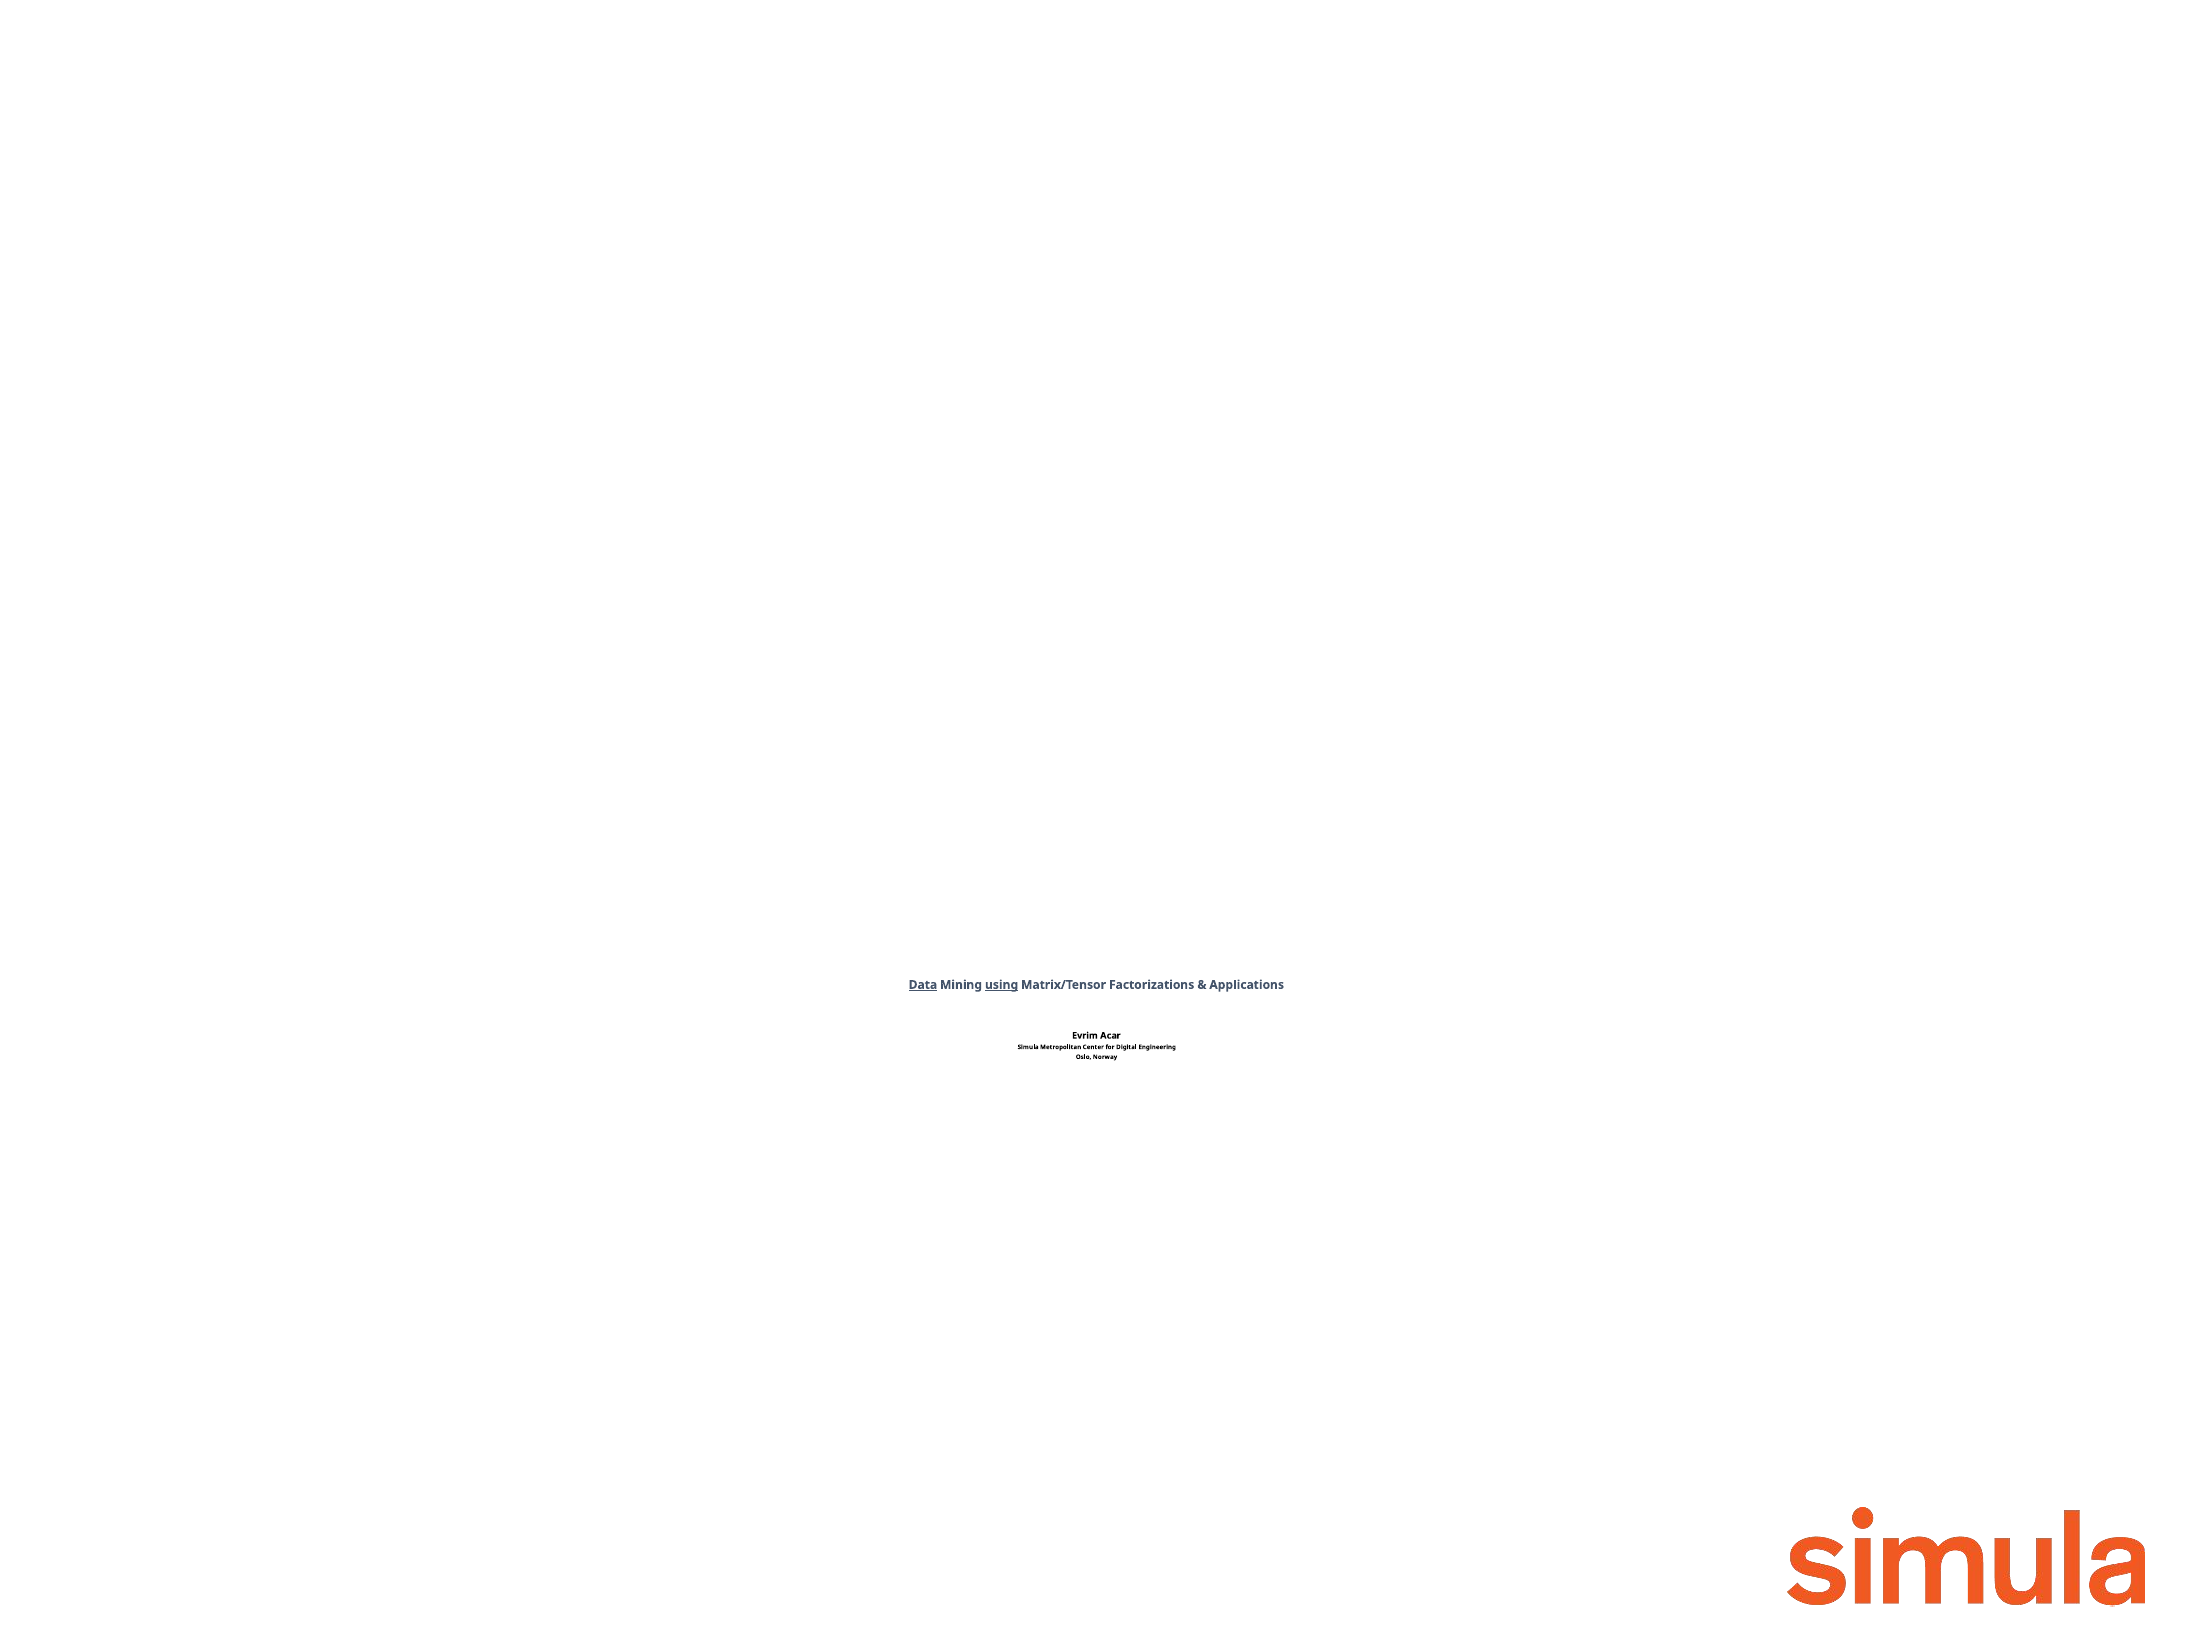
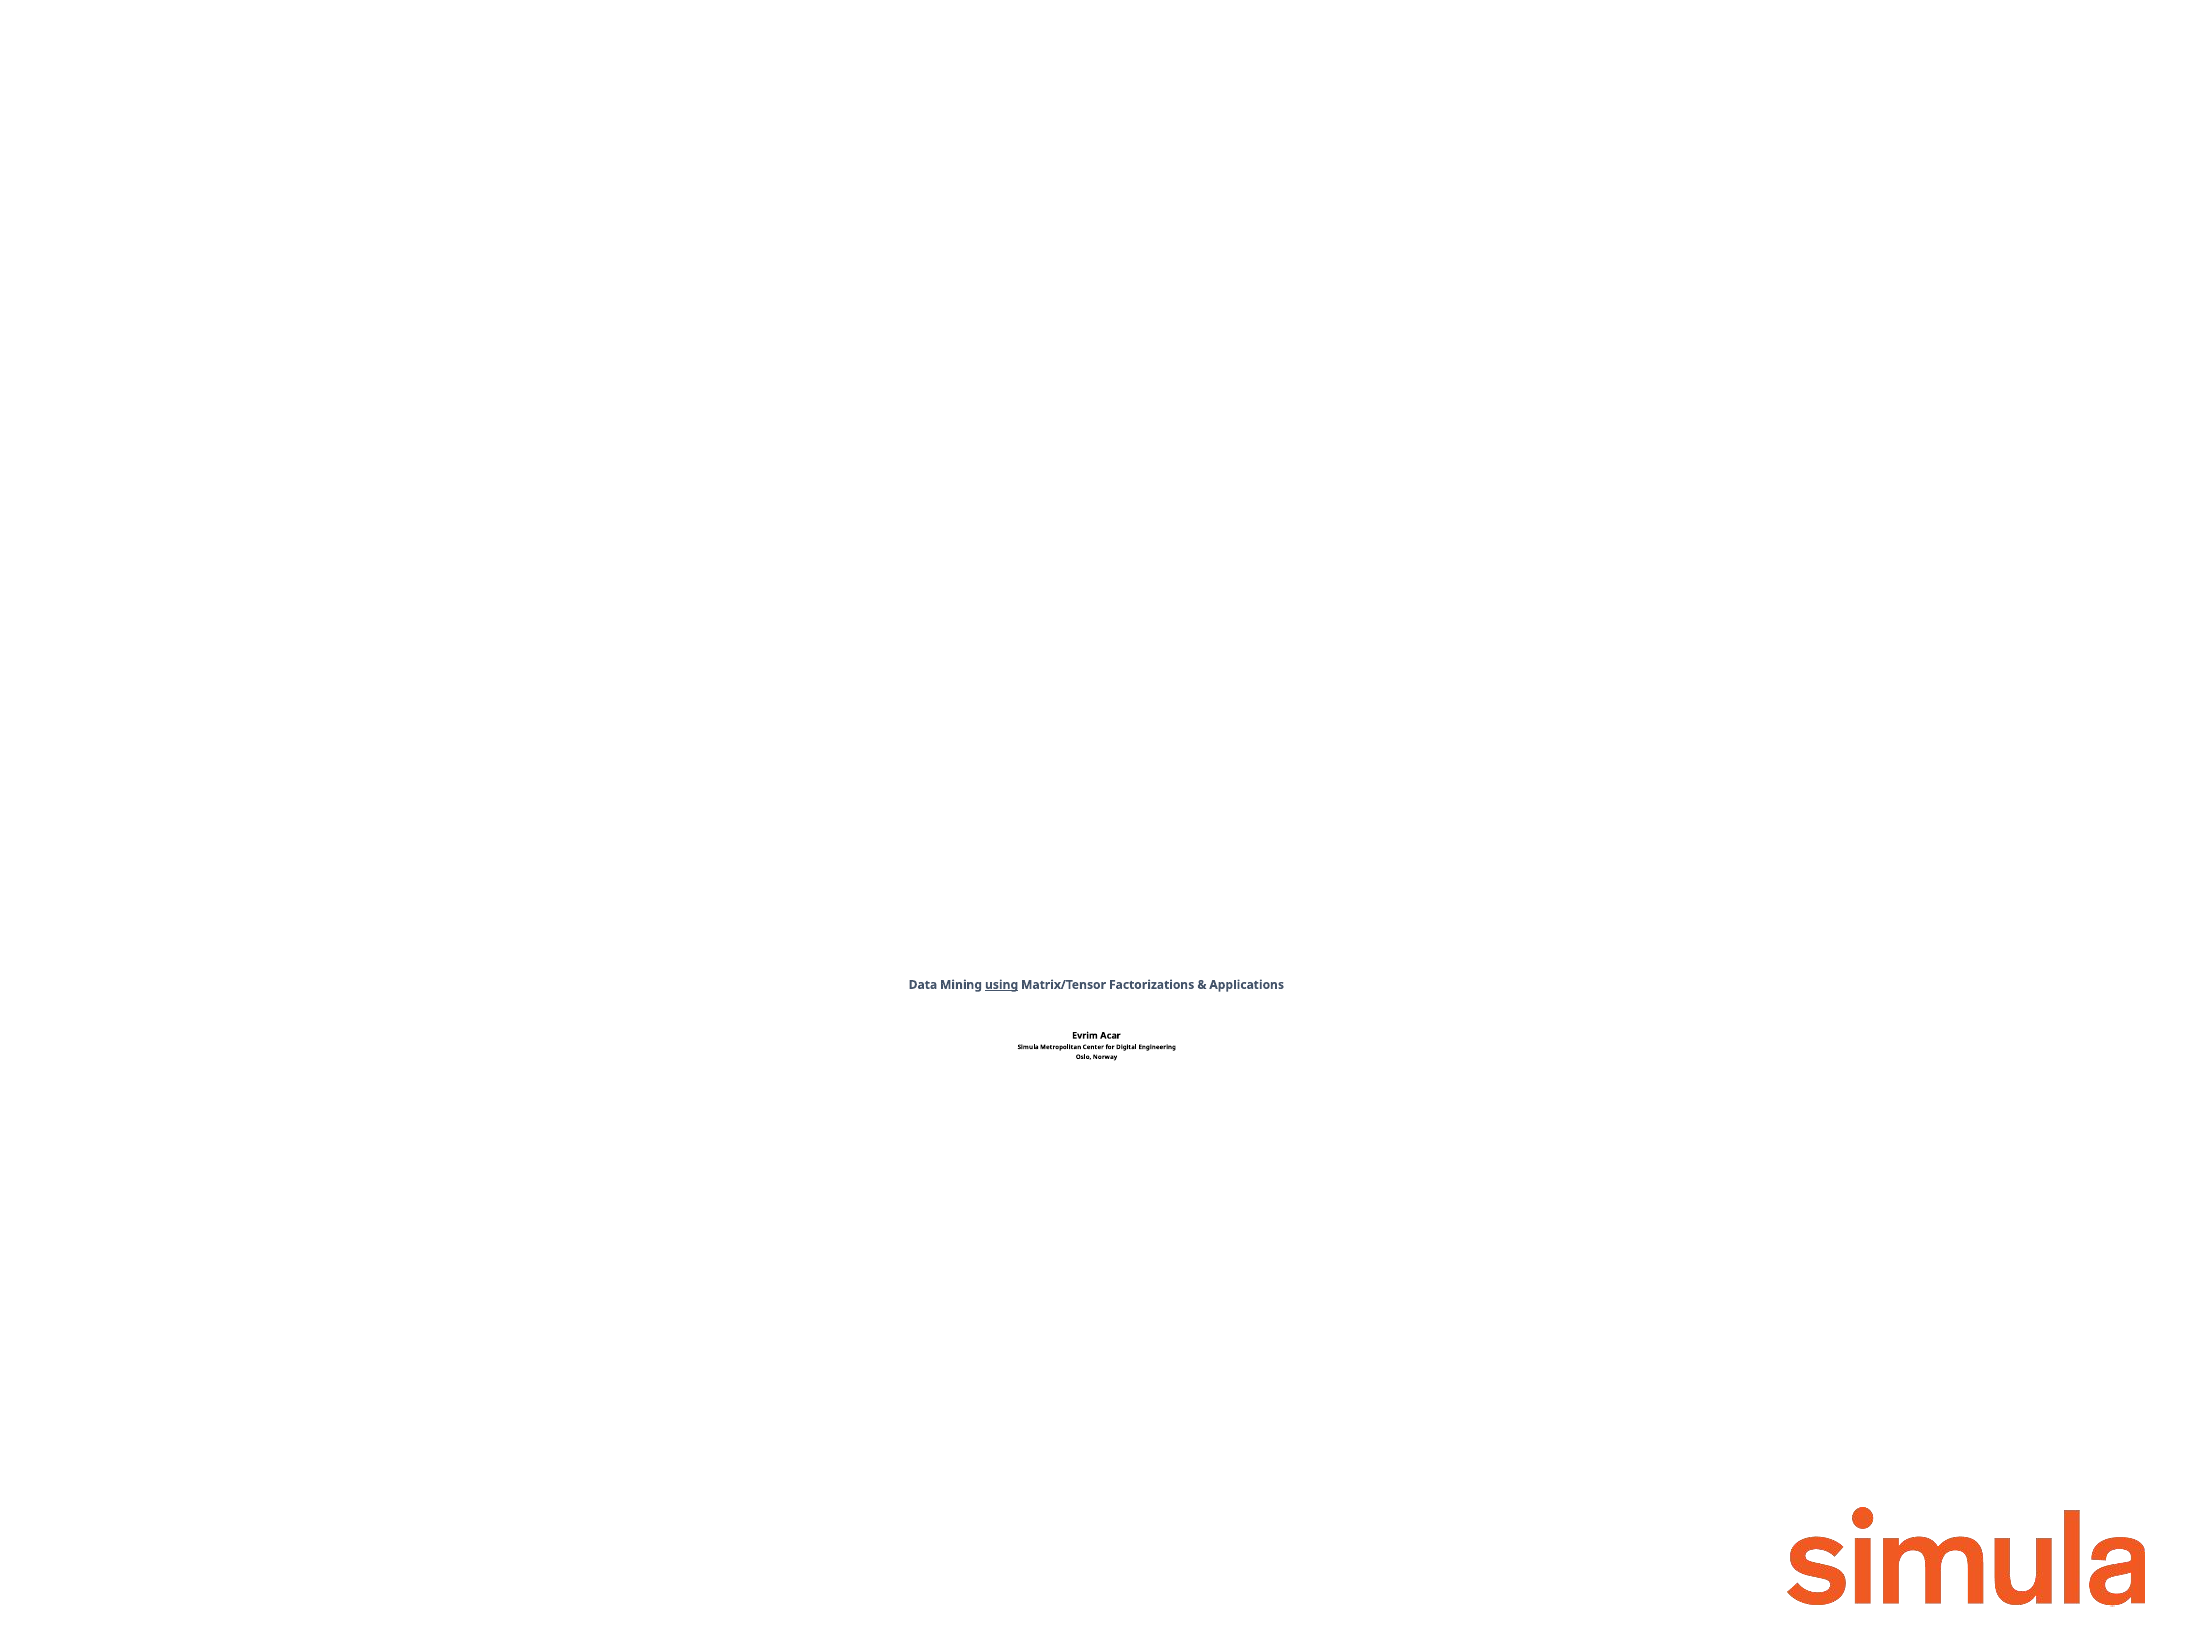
Data underline: present -> none
